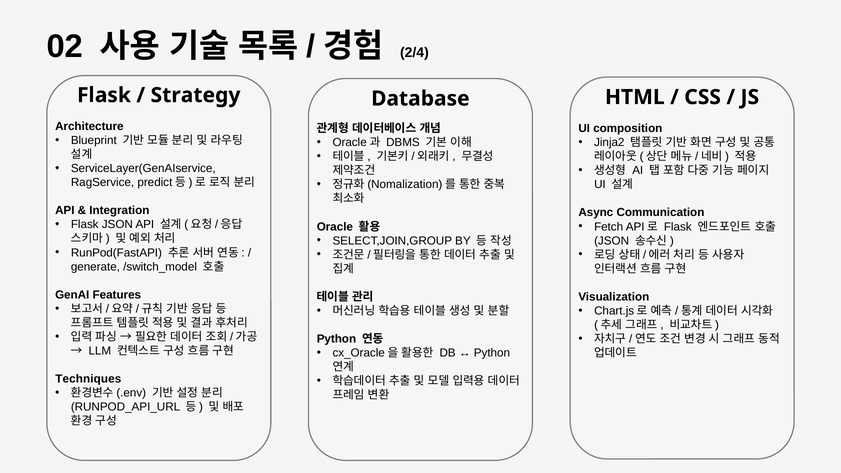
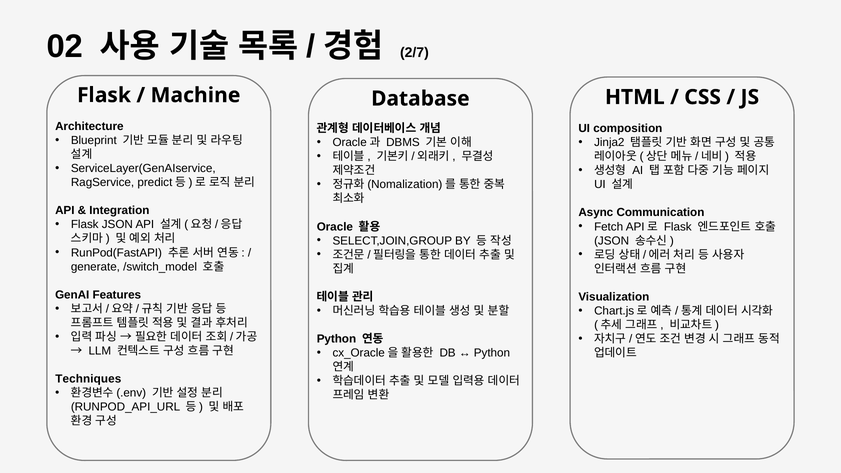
2/4: 2/4 -> 2/7
Strategy: Strategy -> Machine
